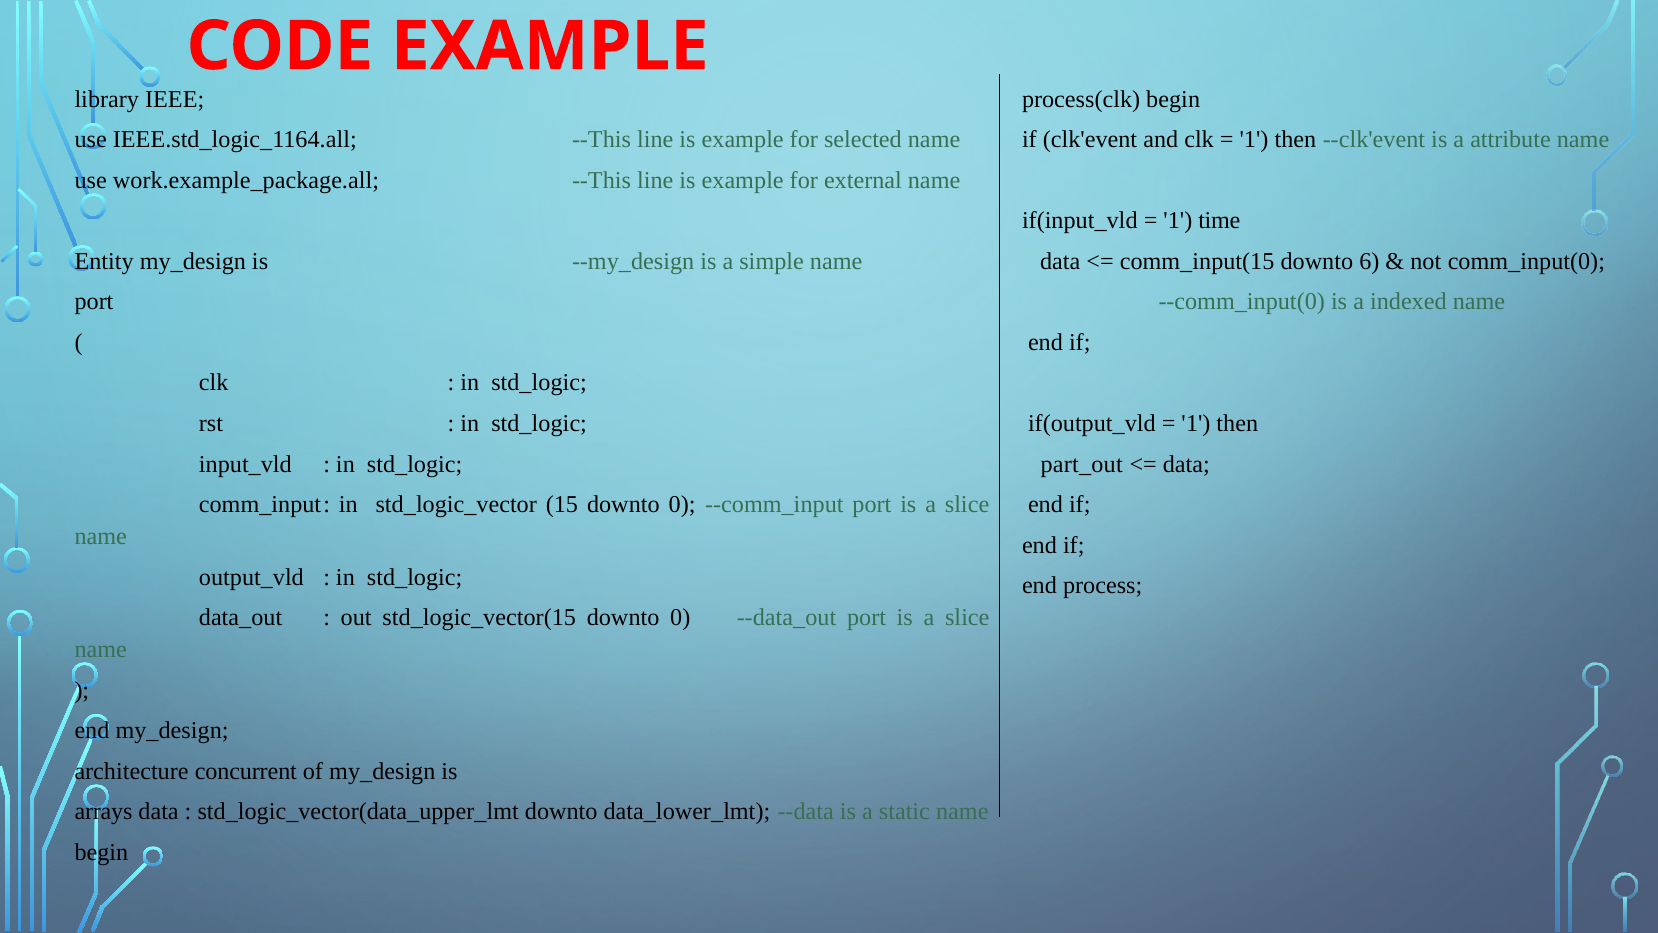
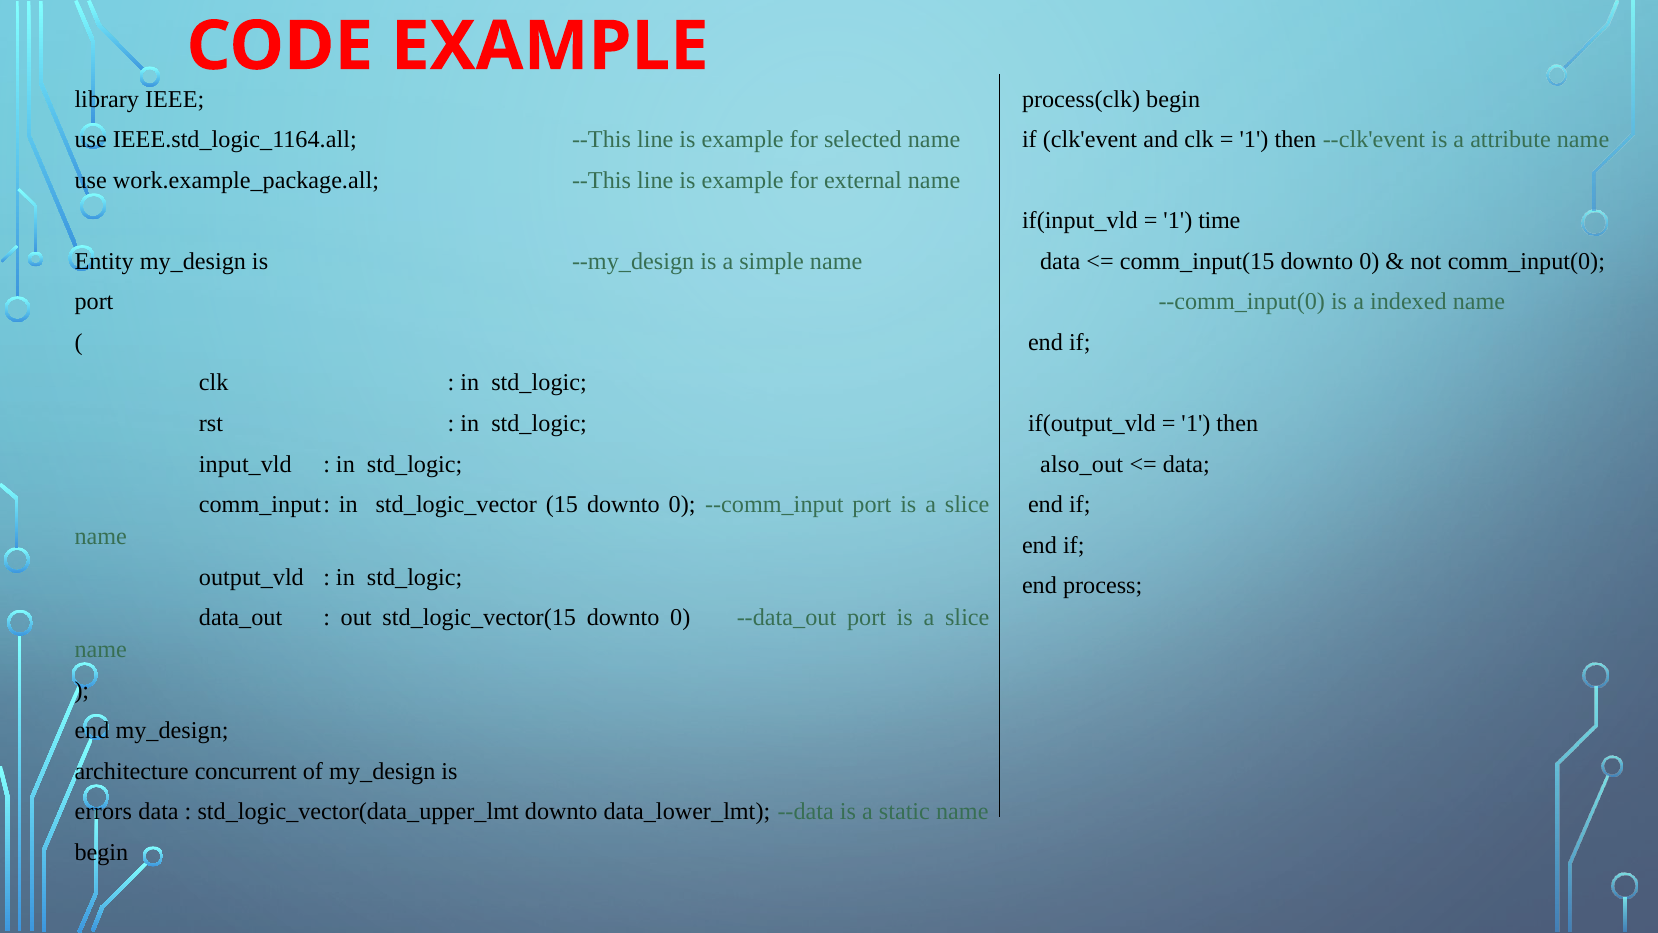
comm_input(15 downto 6: 6 -> 0
part_out: part_out -> also_out
arrays: arrays -> errors
